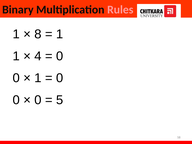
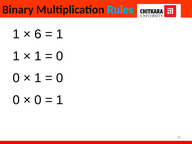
Rules colour: pink -> light blue
8: 8 -> 6
4 at (38, 56): 4 -> 1
5 at (60, 100): 5 -> 1
